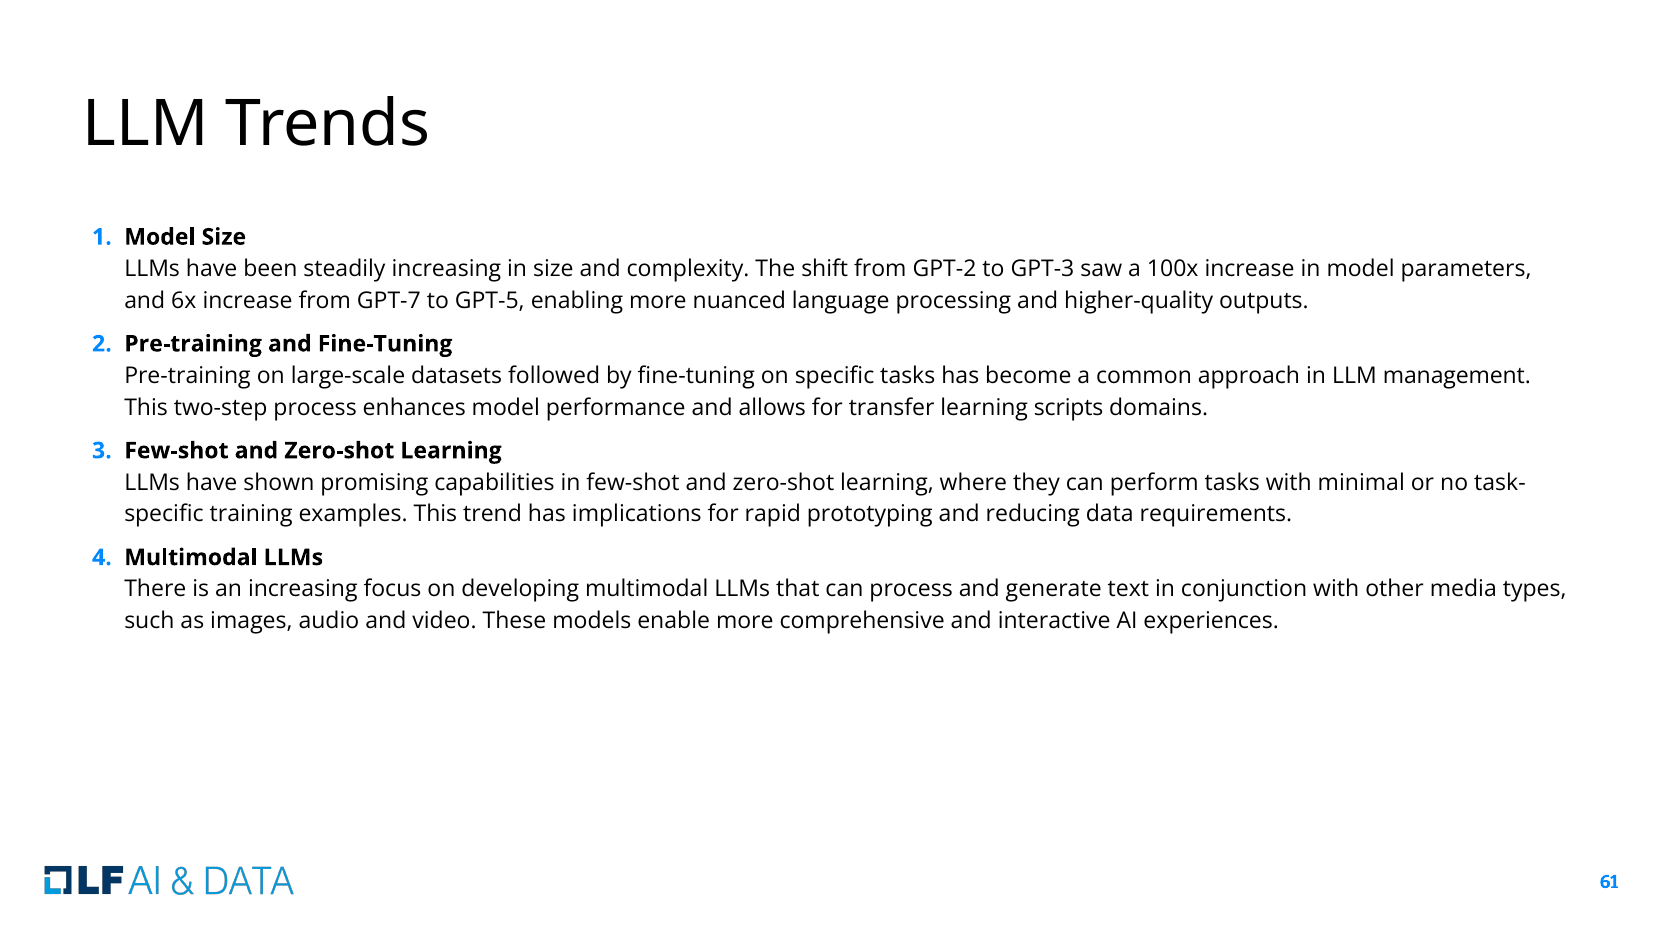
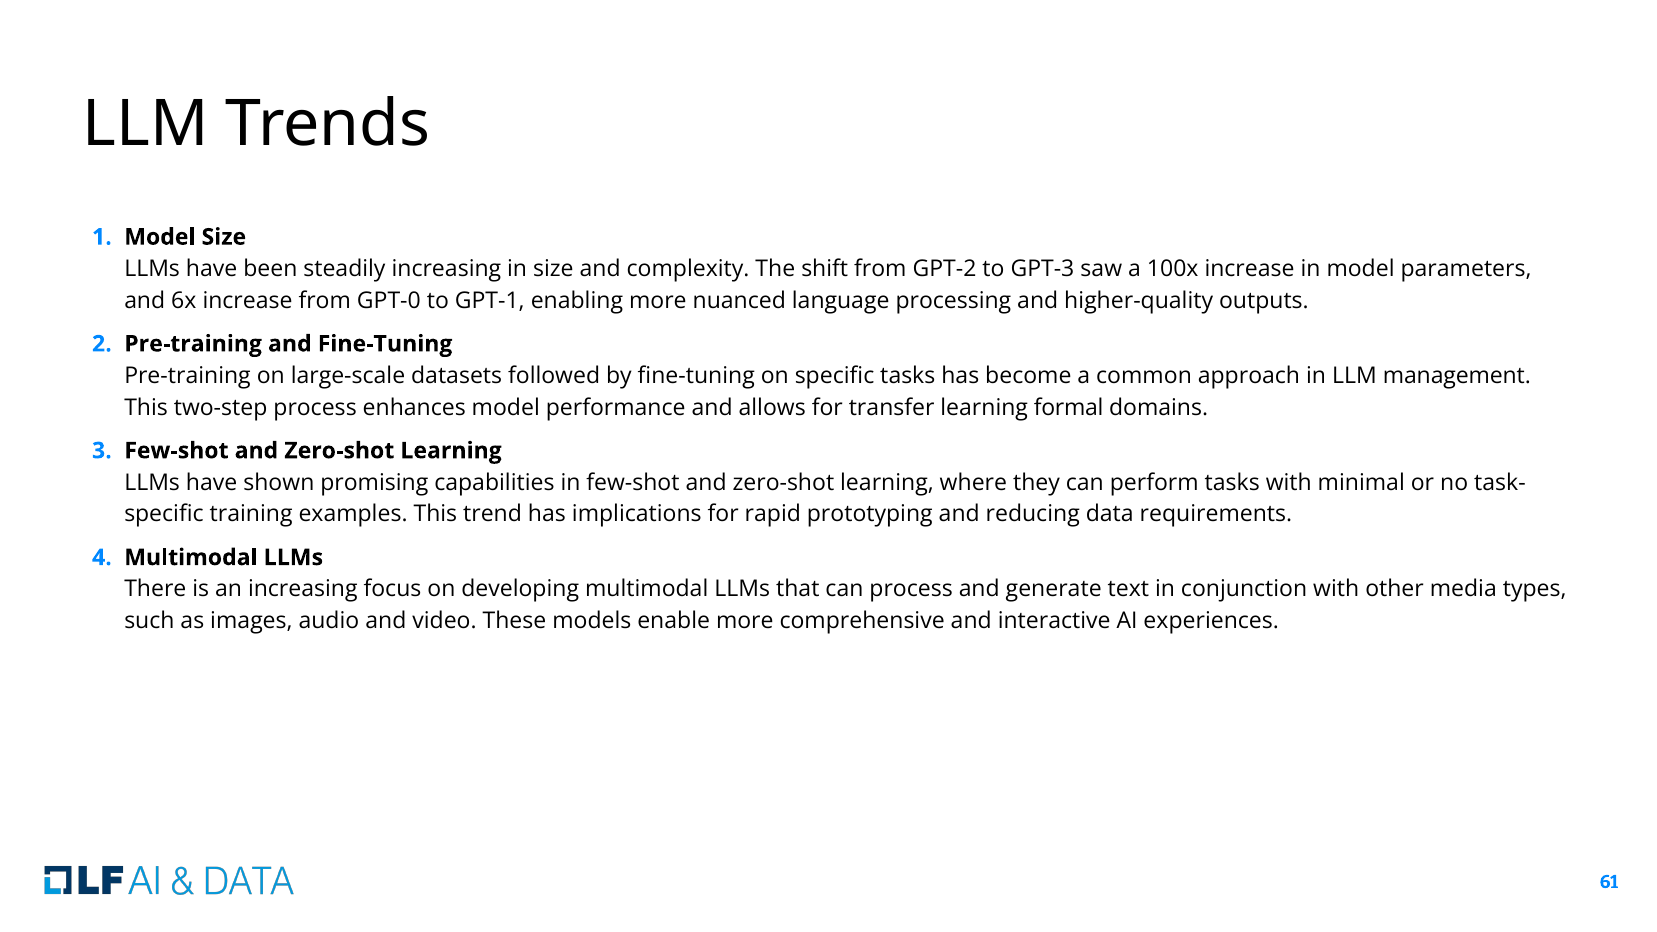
GPT-7: GPT-7 -> GPT-0
GPT-5: GPT-5 -> GPT-1
scripts: scripts -> formal
